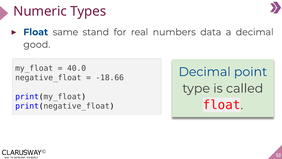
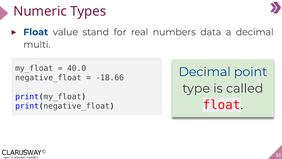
same: same -> value
good: good -> multi
